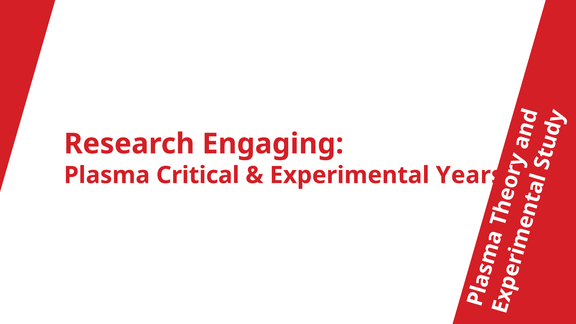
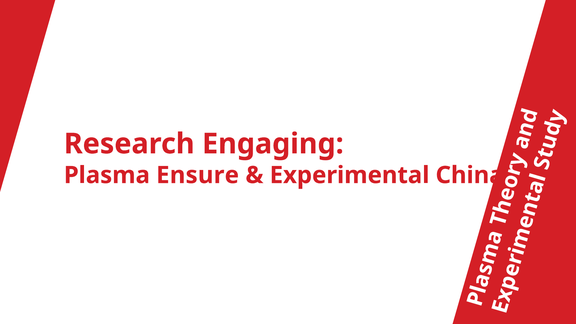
Critical: Critical -> Ensure
Years: Years -> China
